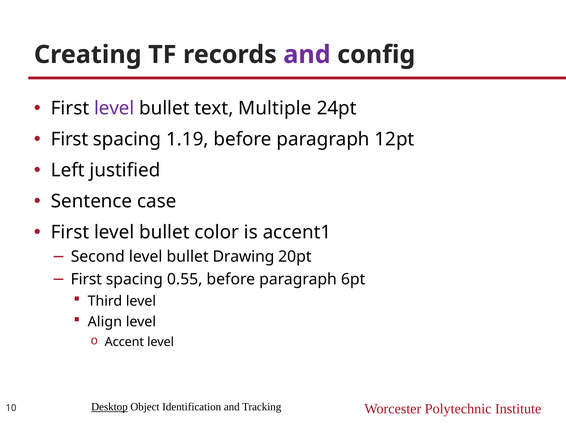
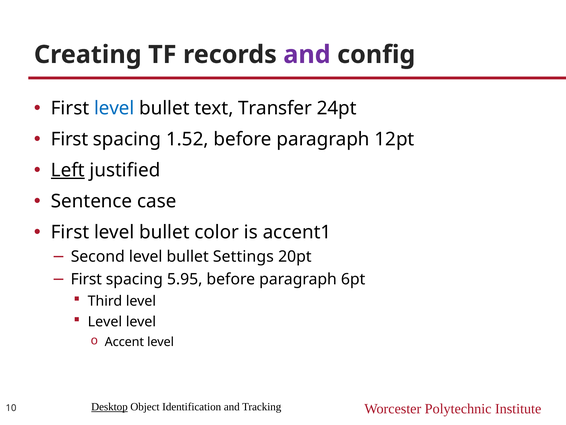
level at (114, 108) colour: purple -> blue
Multiple: Multiple -> Transfer
1.19: 1.19 -> 1.52
Left underline: none -> present
Drawing: Drawing -> Settings
0.55: 0.55 -> 5.95
Align at (105, 322): Align -> Level
